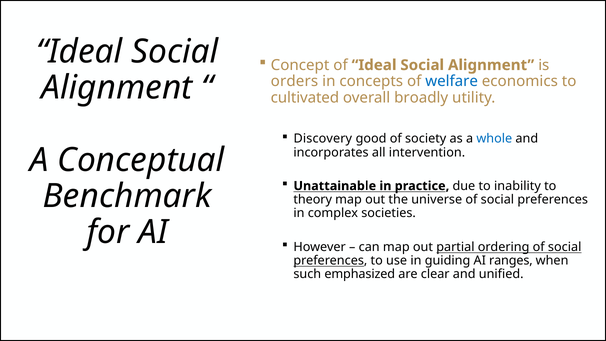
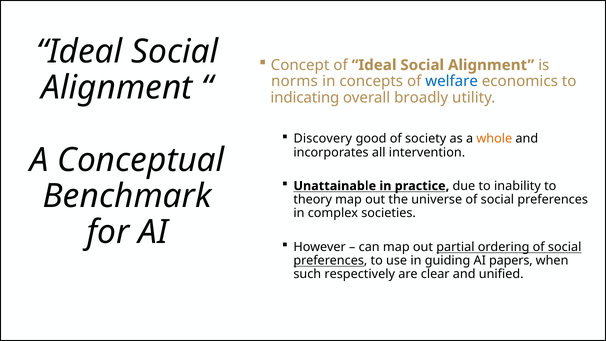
orders: orders -> norms
cultivated: cultivated -> indicating
whole colour: blue -> orange
ranges: ranges -> papers
emphasized: emphasized -> respectively
